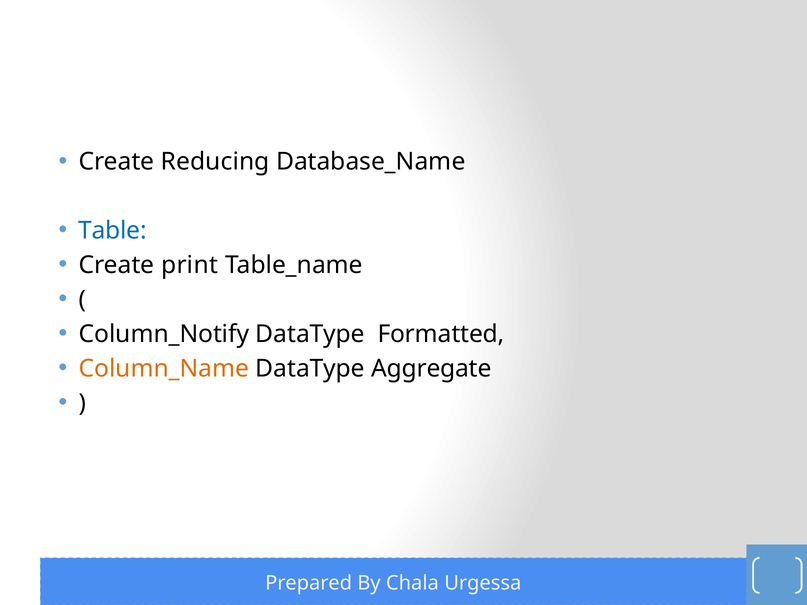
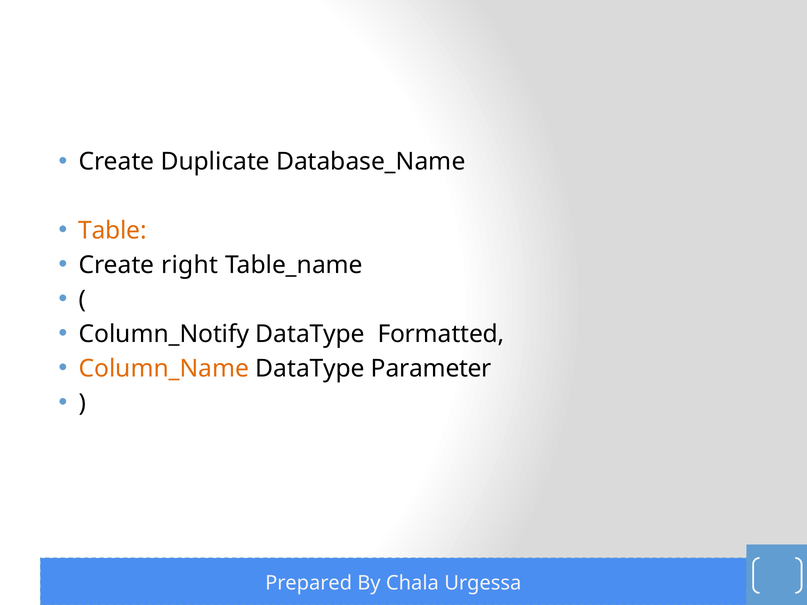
Reducing: Reducing -> Duplicate
Table colour: blue -> orange
print: print -> right
Aggregate: Aggregate -> Parameter
